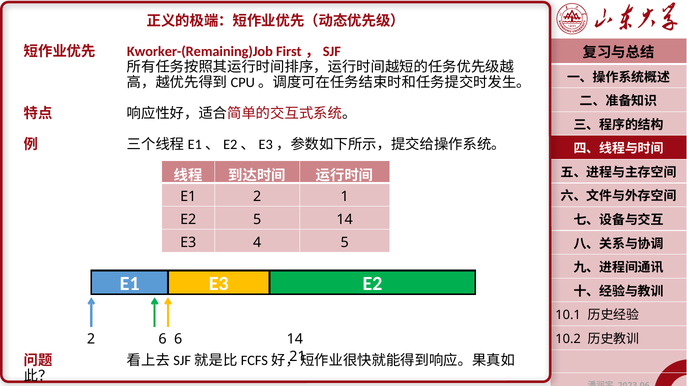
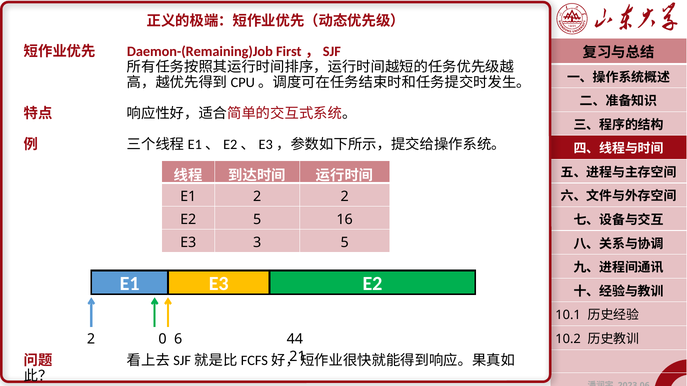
Kworker-(Remaining)Job: Kworker-(Remaining)Job -> Daemon-(Remaining)Job
2 1: 1 -> 2
5 14: 14 -> 16
4: 4 -> 3
2 6: 6 -> 0
6 14: 14 -> 44
